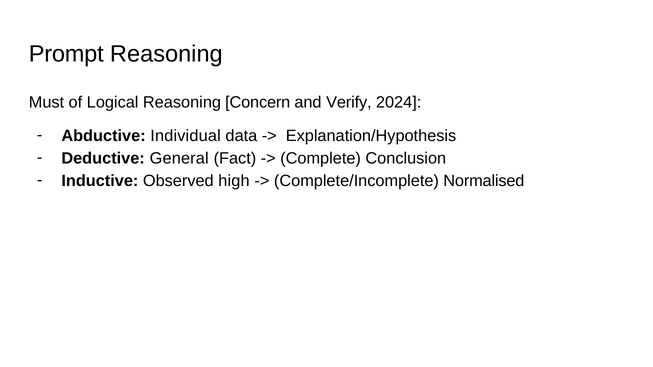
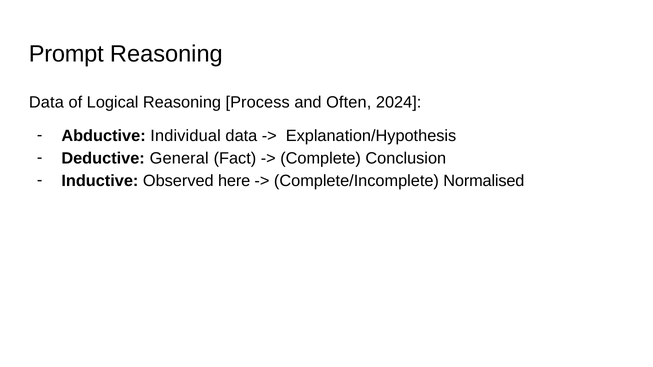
Must at (46, 103): Must -> Data
Concern: Concern -> Process
Verify: Verify -> Often
high: high -> here
